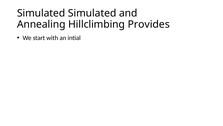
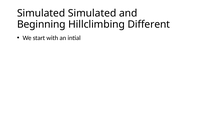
Annealing: Annealing -> Beginning
Provides: Provides -> Different
